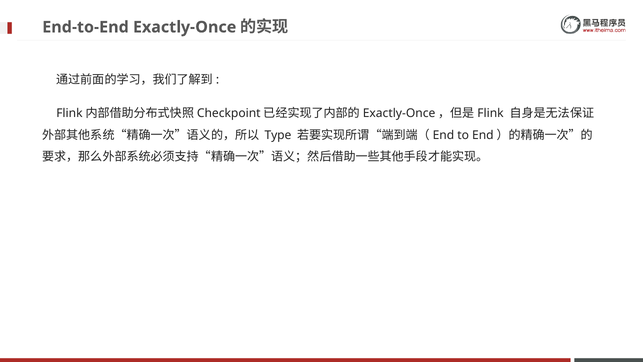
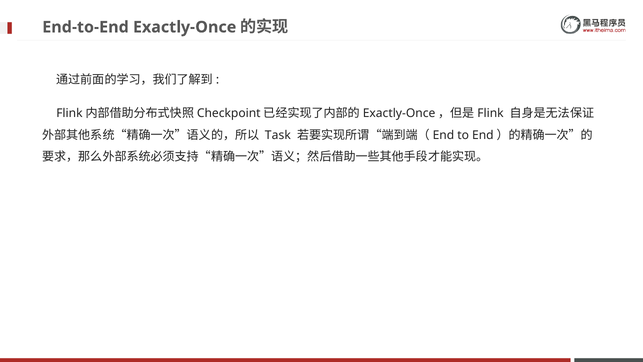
Type: Type -> Task
